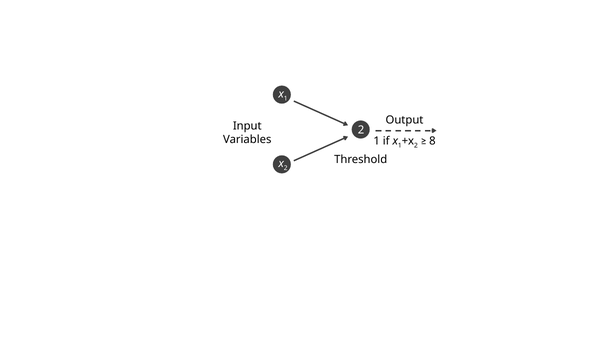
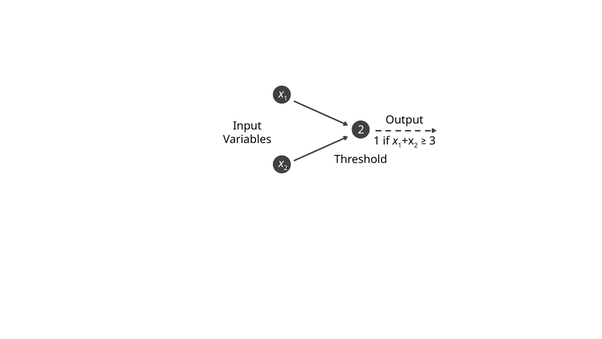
8: 8 -> 3
